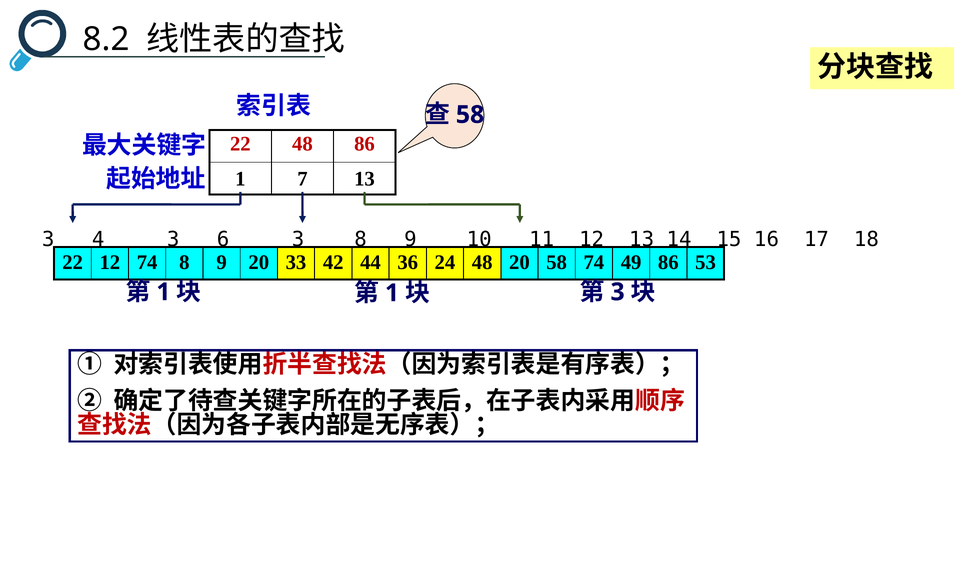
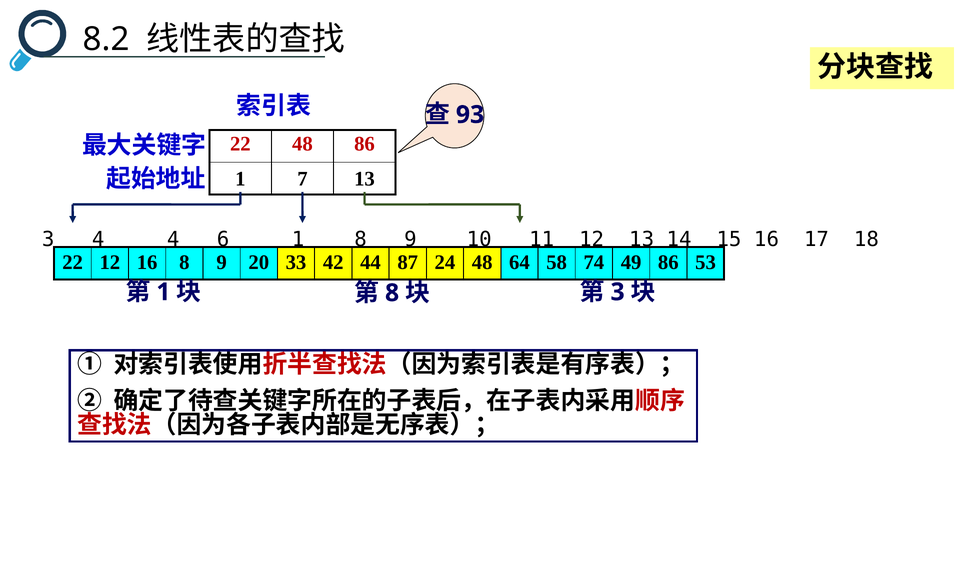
58 at (470, 115): 58 -> 93
4 3: 3 -> 4
6 3: 3 -> 1
12 74: 74 -> 16
36: 36 -> 87
48 20: 20 -> 64
1 at (392, 293): 1 -> 8
